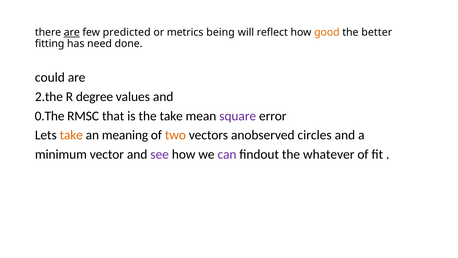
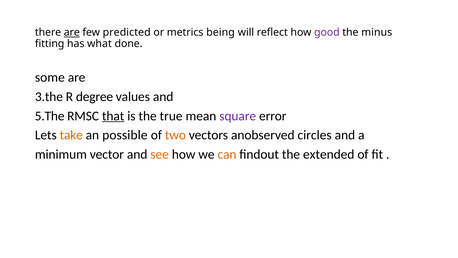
good colour: orange -> purple
better: better -> minus
need: need -> what
could: could -> some
2.the: 2.the -> 3.the
0.The: 0.The -> 5.The
that underline: none -> present
the take: take -> true
meaning: meaning -> possible
see colour: purple -> orange
can colour: purple -> orange
whatever: whatever -> extended
